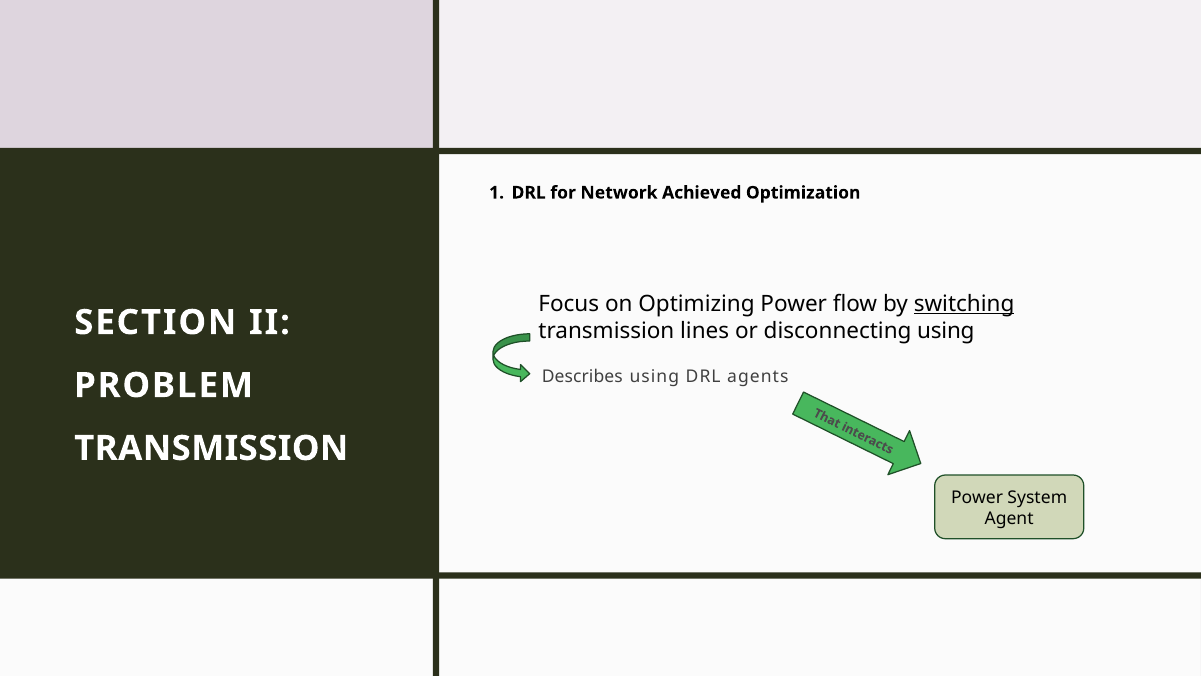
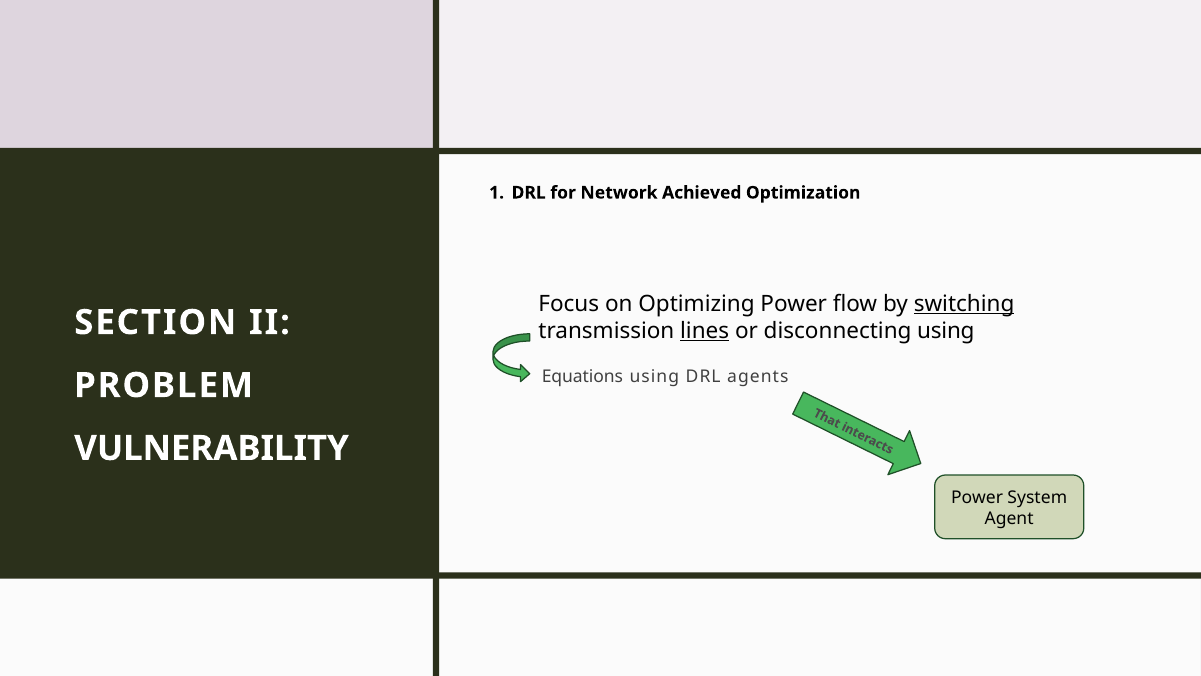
lines underline: none -> present
Describes: Describes -> Equations
TRANSMISSION at (211, 448): TRANSMISSION -> VULNERABILITY
